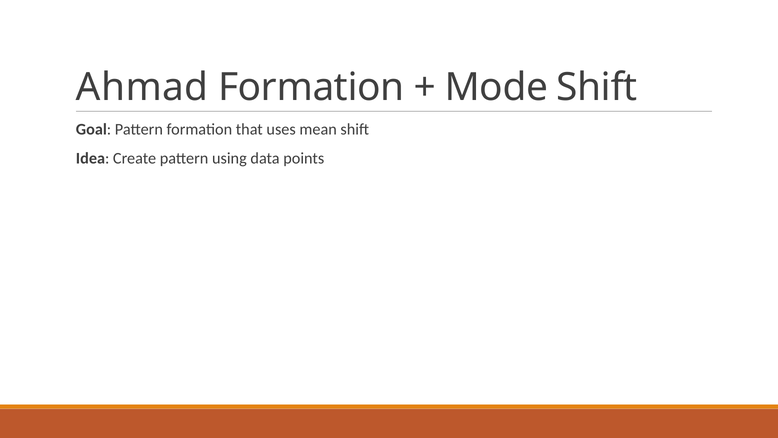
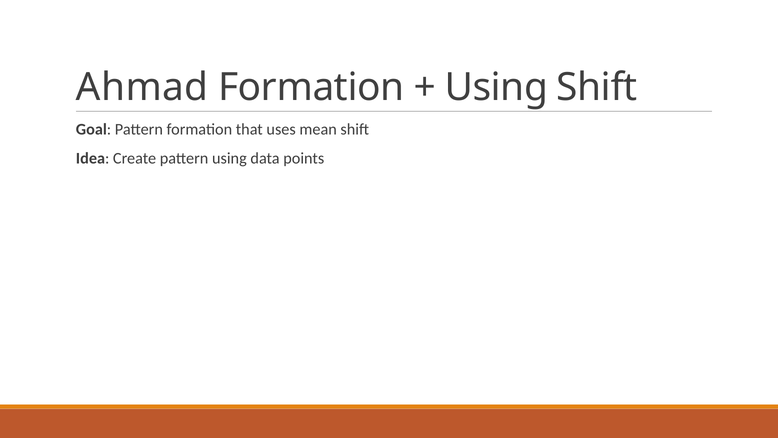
Mode at (496, 87): Mode -> Using
